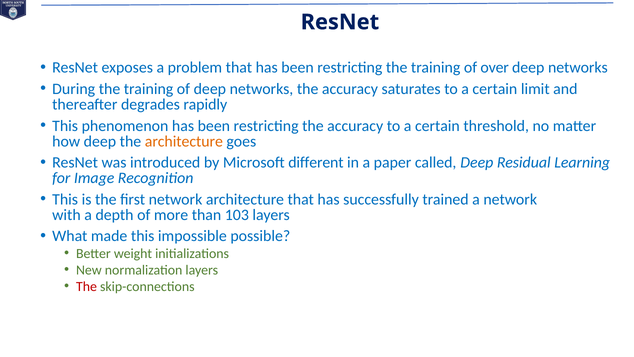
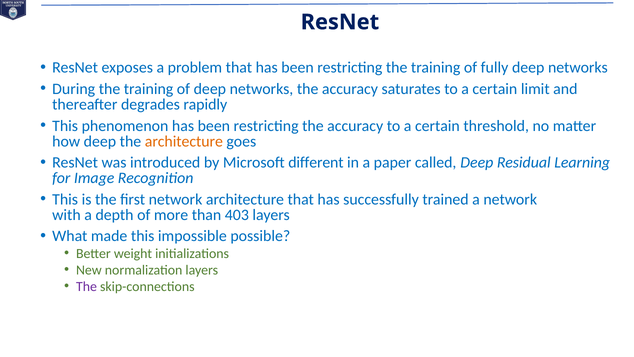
over: over -> fully
103: 103 -> 403
The at (86, 286) colour: red -> purple
